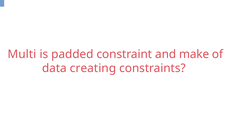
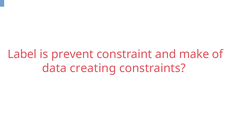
Multi: Multi -> Label
padded: padded -> prevent
